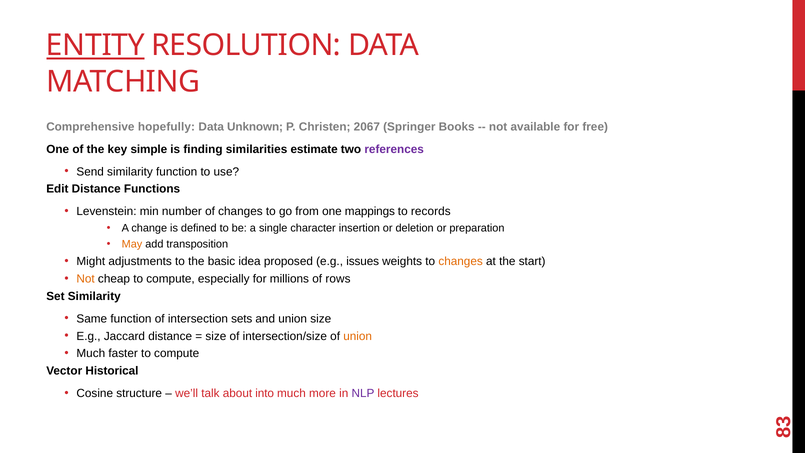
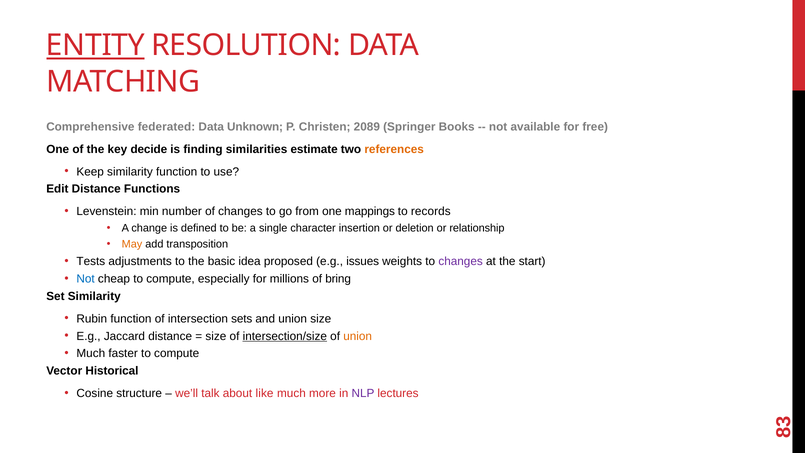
hopefully: hopefully -> federated
2067: 2067 -> 2089
simple: simple -> decide
references colour: purple -> orange
Send: Send -> Keep
preparation: preparation -> relationship
Might: Might -> Tests
changes at (461, 261) colour: orange -> purple
Not at (86, 279) colour: orange -> blue
rows: rows -> bring
Same: Same -> Rubin
intersection/size underline: none -> present
into: into -> like
